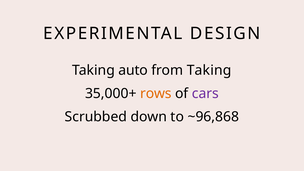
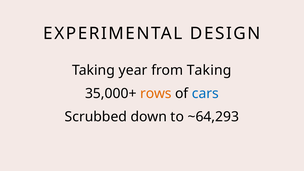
auto: auto -> year
cars colour: purple -> blue
~96,868: ~96,868 -> ~64,293
